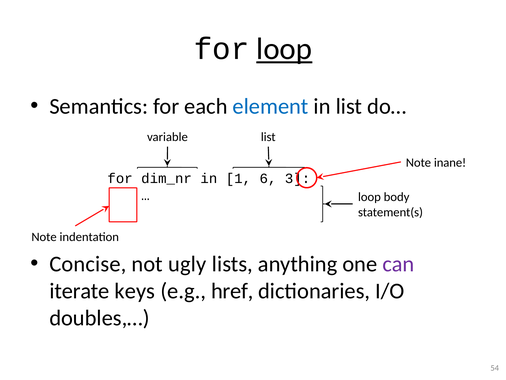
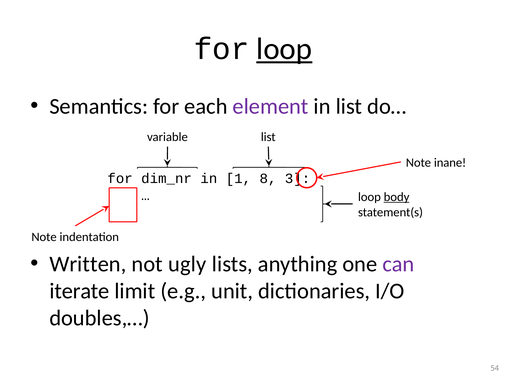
element colour: blue -> purple
6: 6 -> 8
body underline: none -> present
Concise: Concise -> Written
keys: keys -> limit
href: href -> unit
